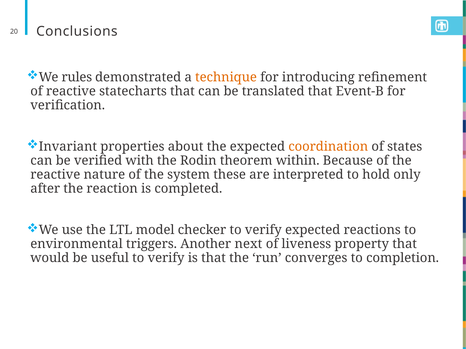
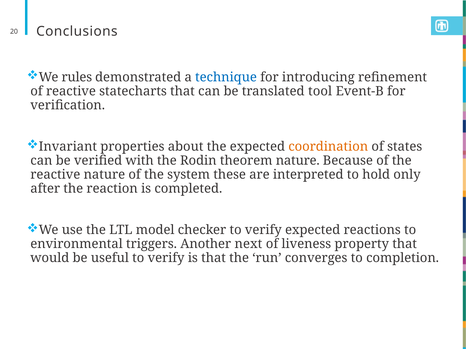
technique colour: orange -> blue
translated that: that -> tool
theorem within: within -> nature
